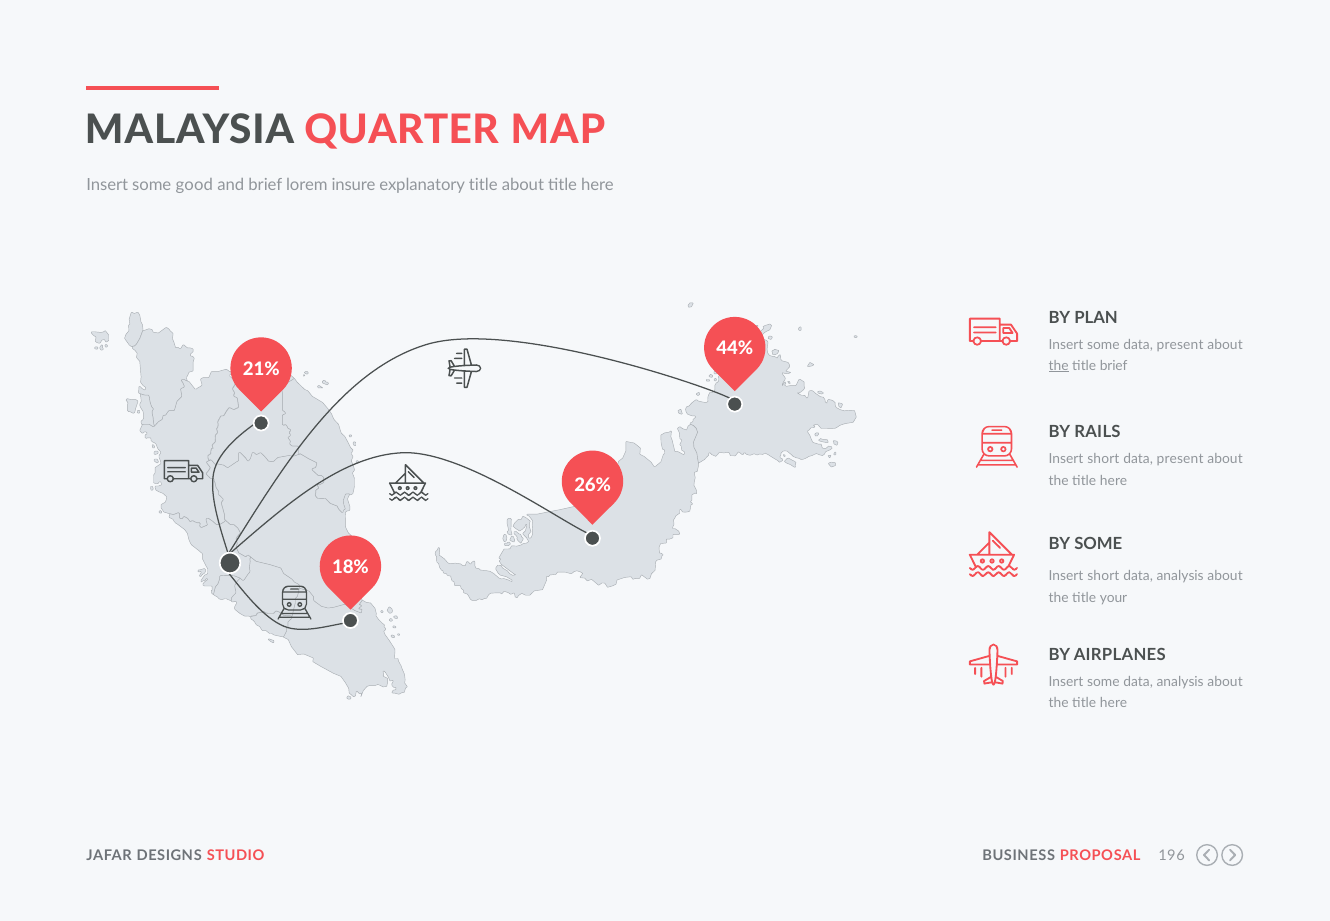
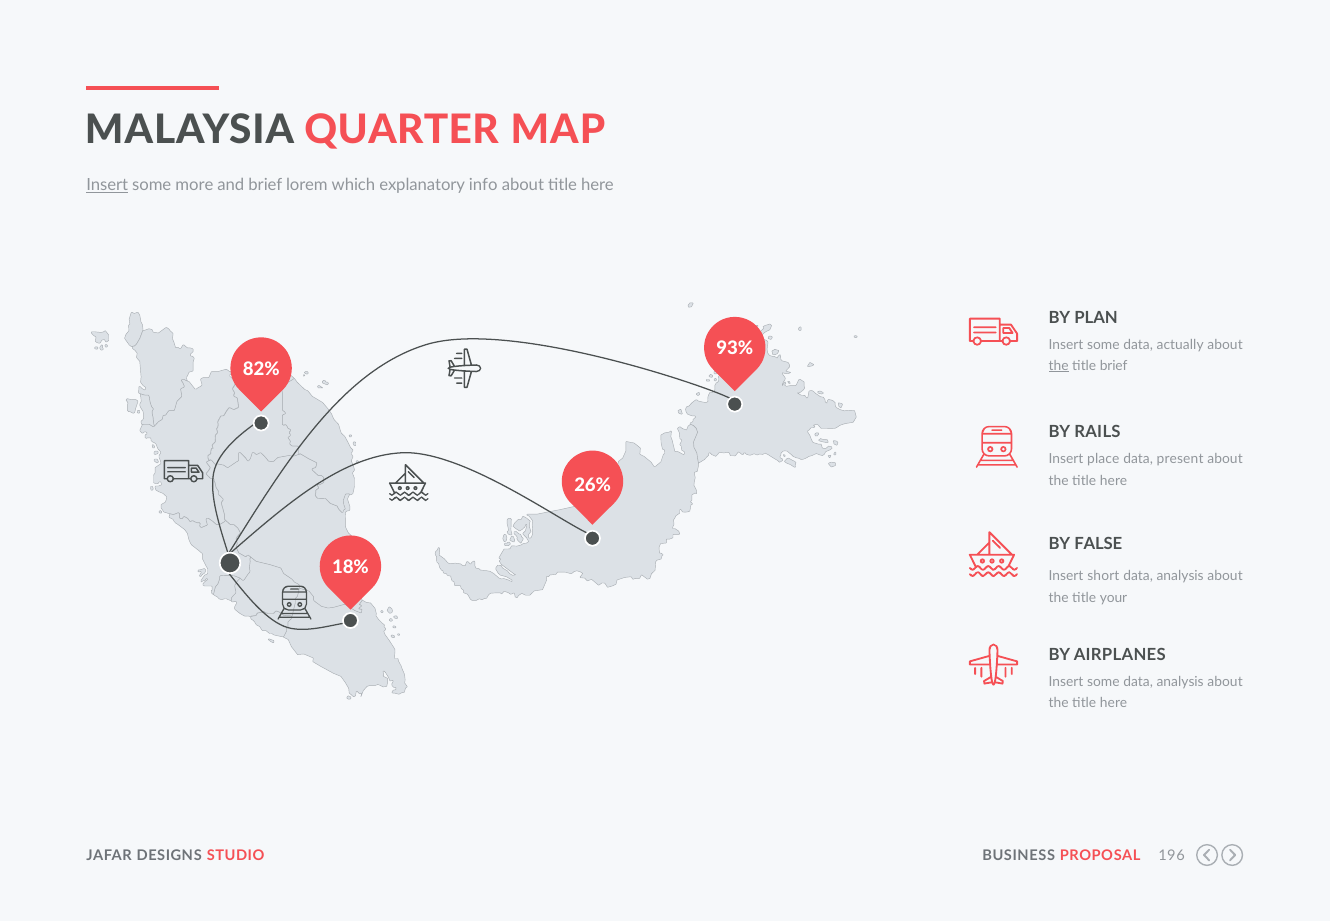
Insert at (107, 185) underline: none -> present
good: good -> more
insure: insure -> which
explanatory title: title -> info
some data present: present -> actually
44%: 44% -> 93%
21%: 21% -> 82%
short at (1103, 459): short -> place
BY SOME: SOME -> FALSE
